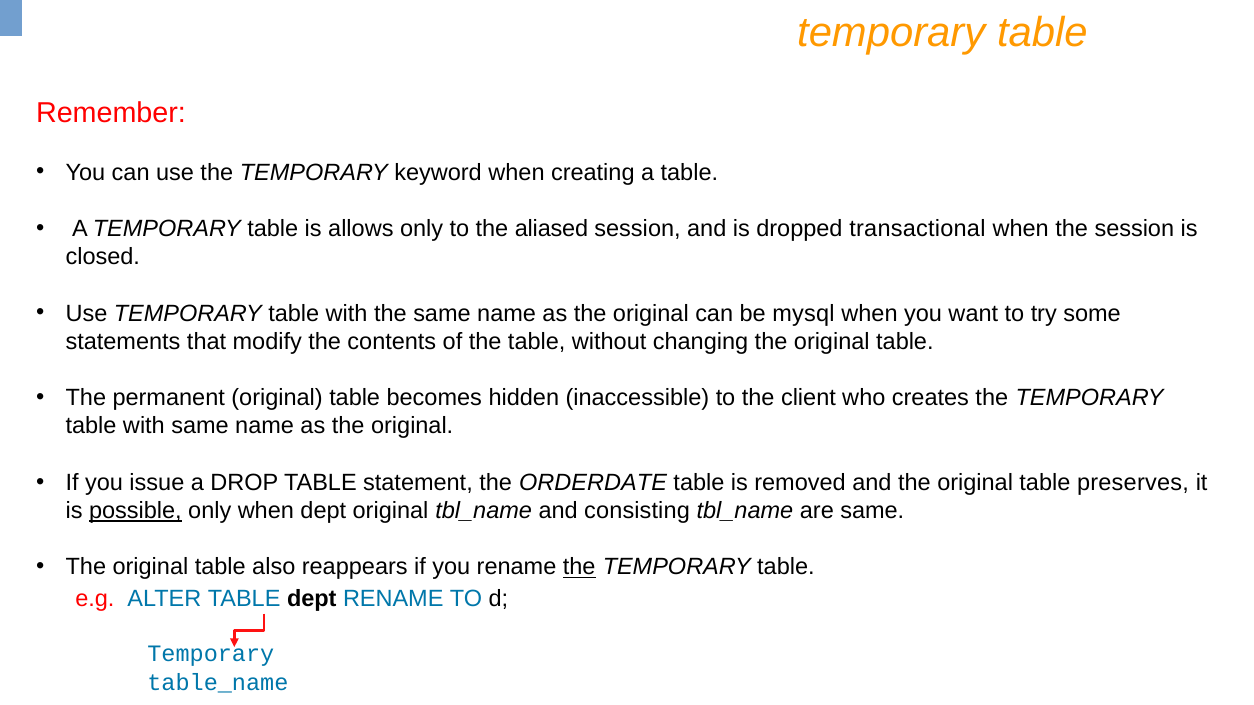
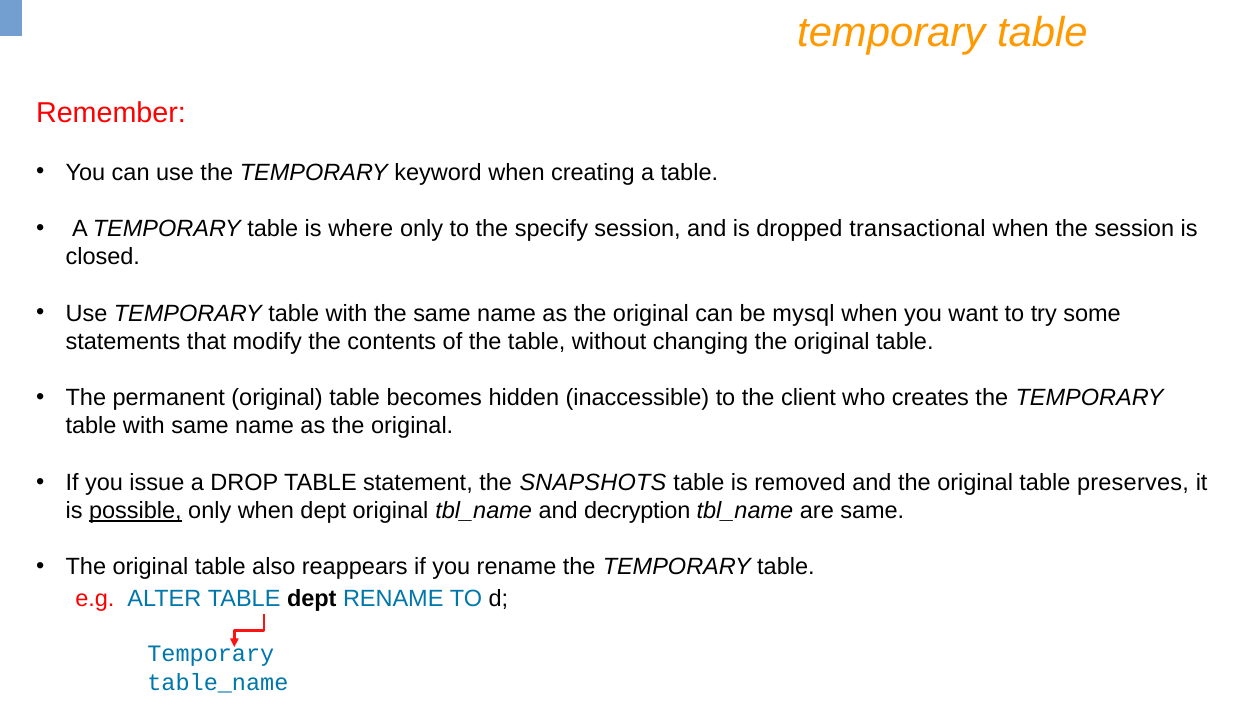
allows: allows -> where
aliased: aliased -> specify
ORDERDATE: ORDERDATE -> SNAPSHOTS
consisting: consisting -> decryption
the at (579, 567) underline: present -> none
